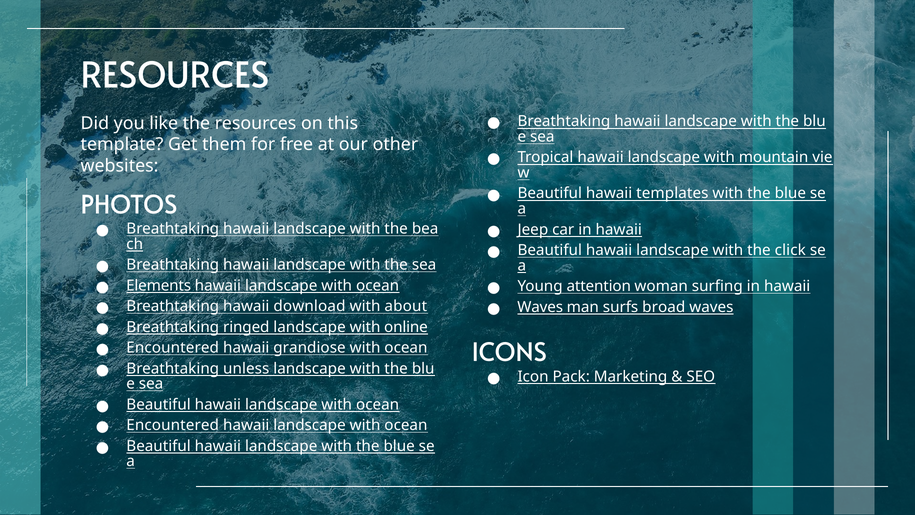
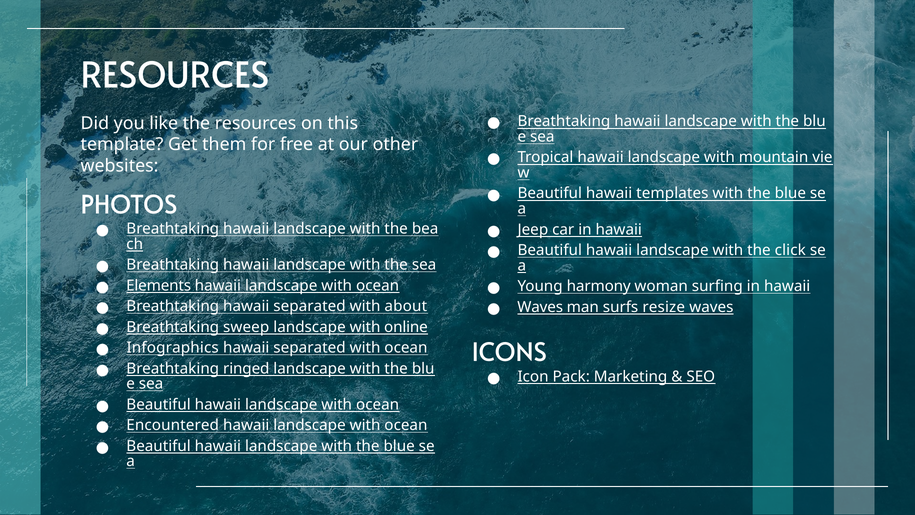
attention: attention -> harmony
Breathtaking hawaii download: download -> separated
broad: broad -> resize
ringed: ringed -> sweep
Encountered at (173, 348): Encountered -> Infographics
grandiose at (310, 348): grandiose -> separated
unless: unless -> ringed
